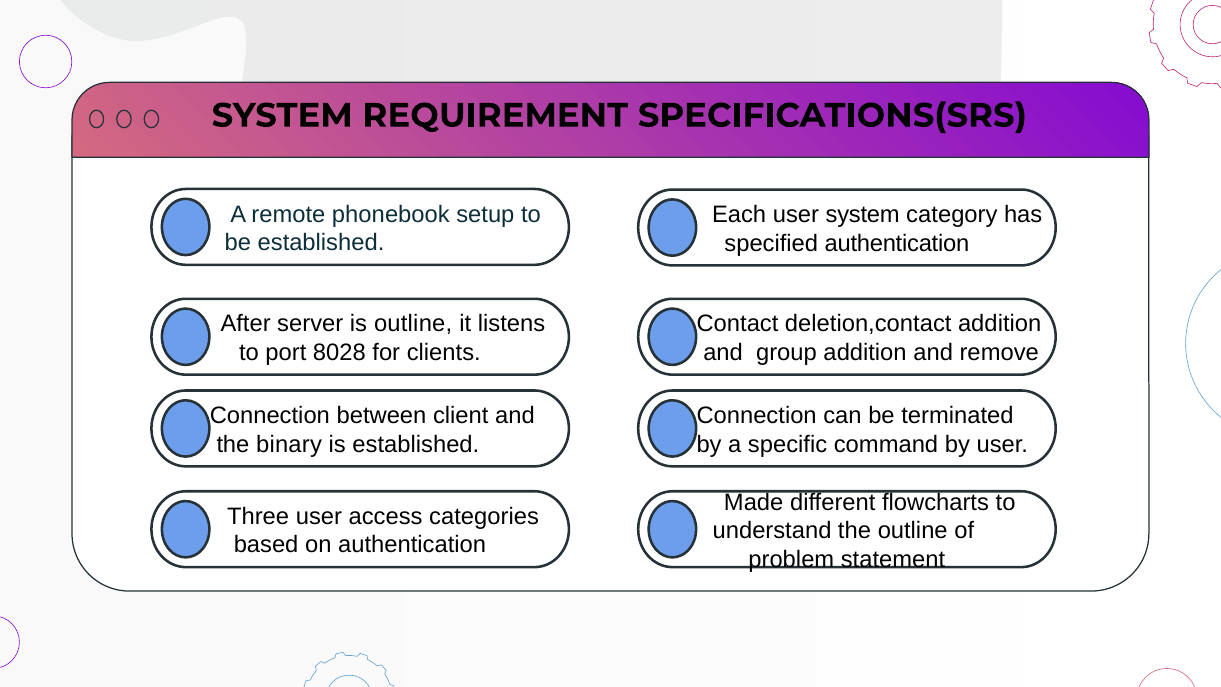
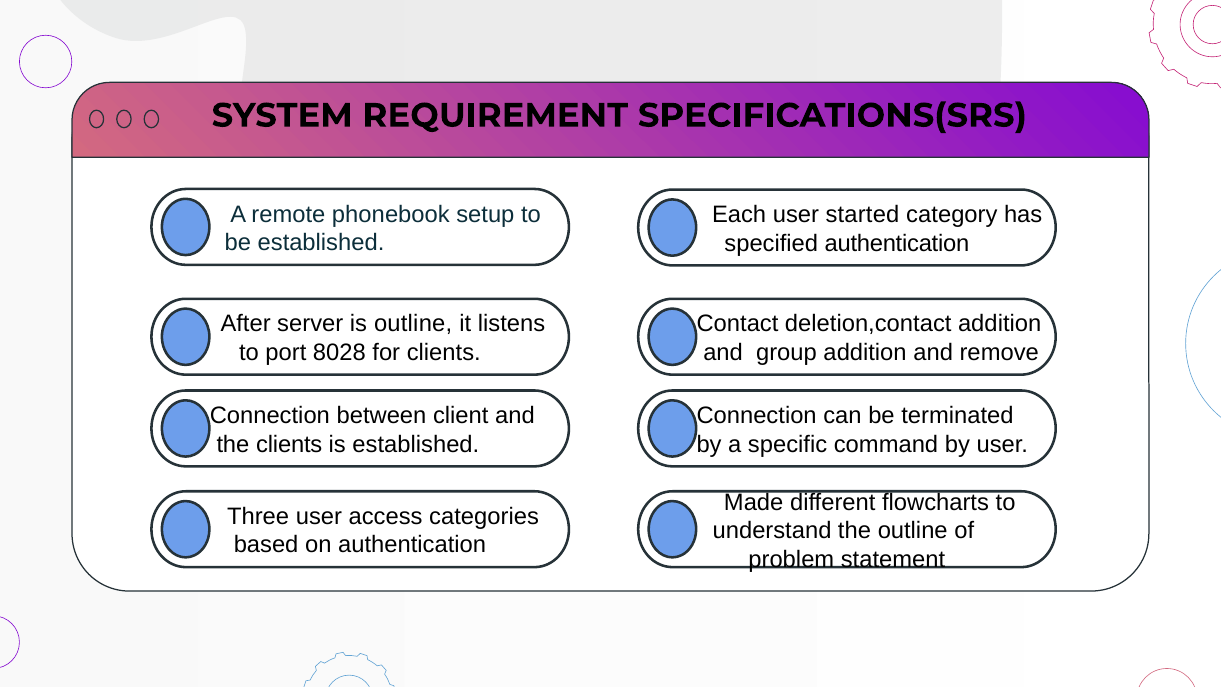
user system: system -> started
the binary: binary -> clients
